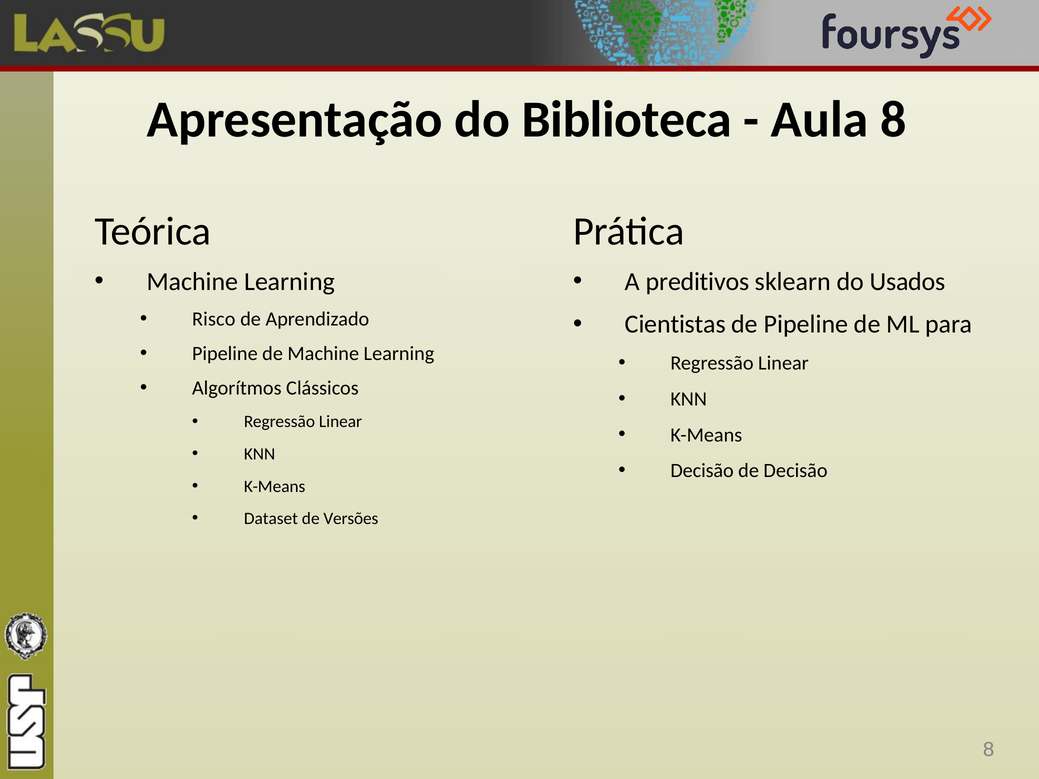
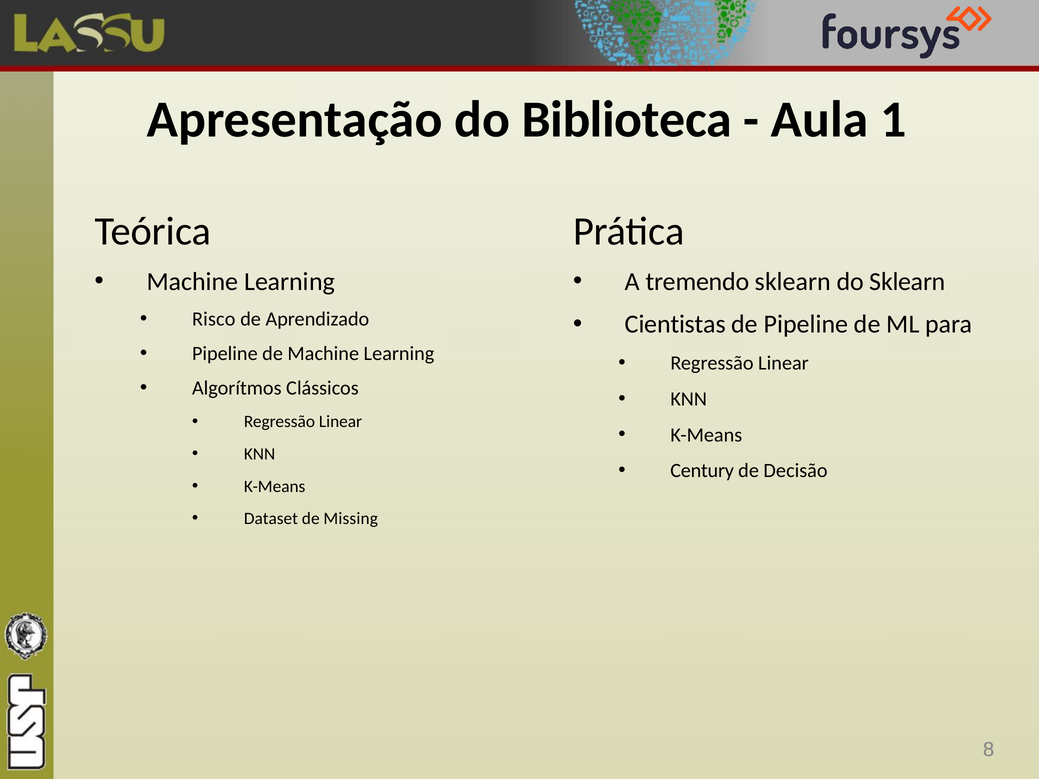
Aula 8: 8 -> 1
preditivos: preditivos -> tremendo
do Usados: Usados -> Sklearn
Decisão at (702, 471): Decisão -> Century
Versões: Versões -> Missing
